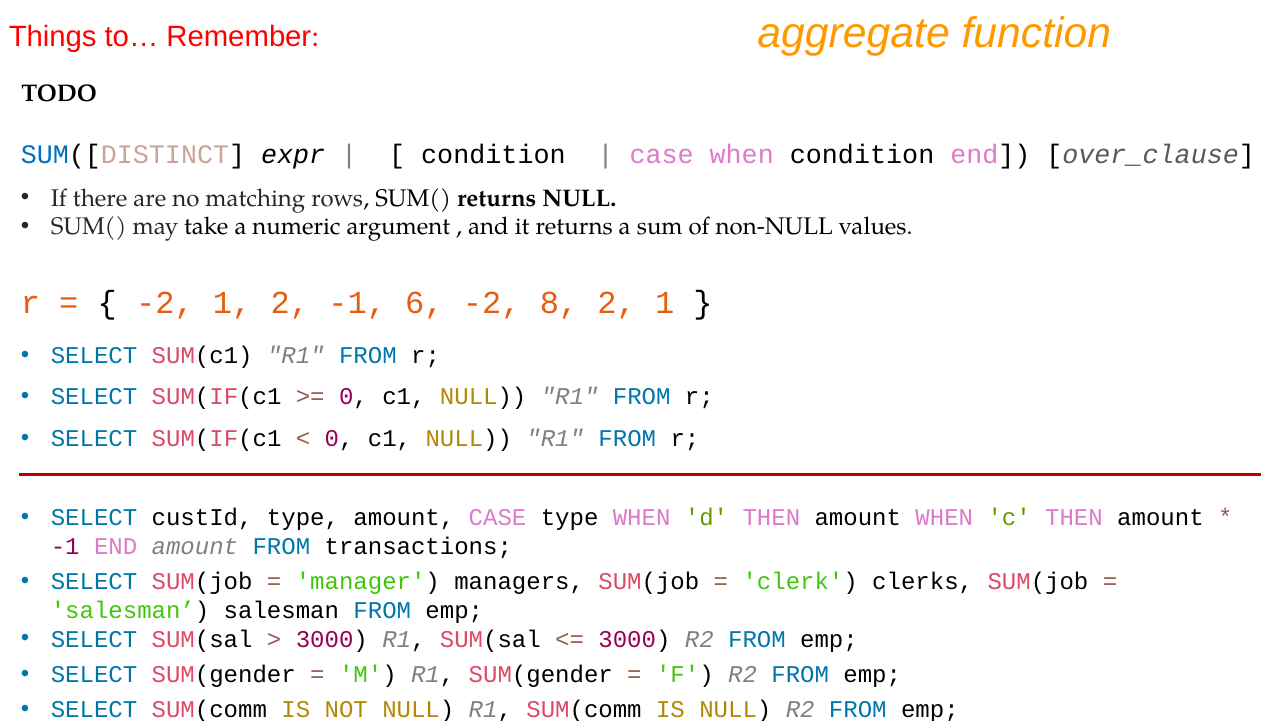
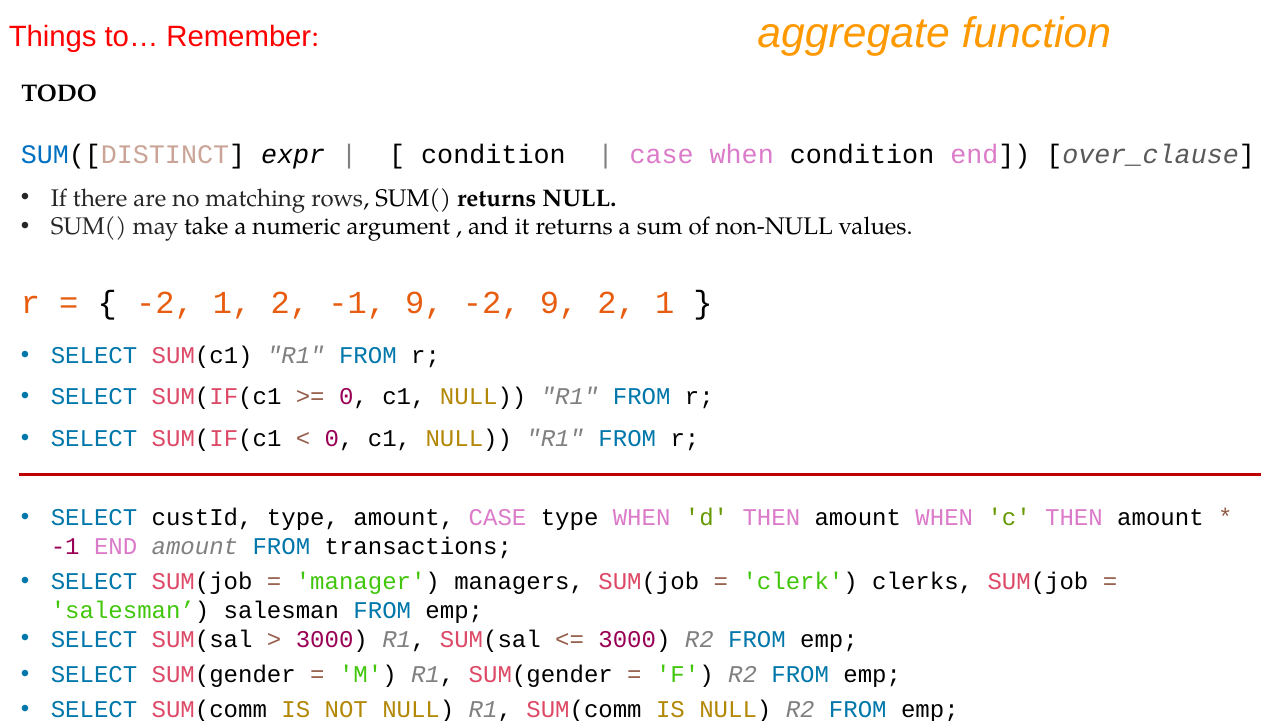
-1 6: 6 -> 9
-2 8: 8 -> 9
